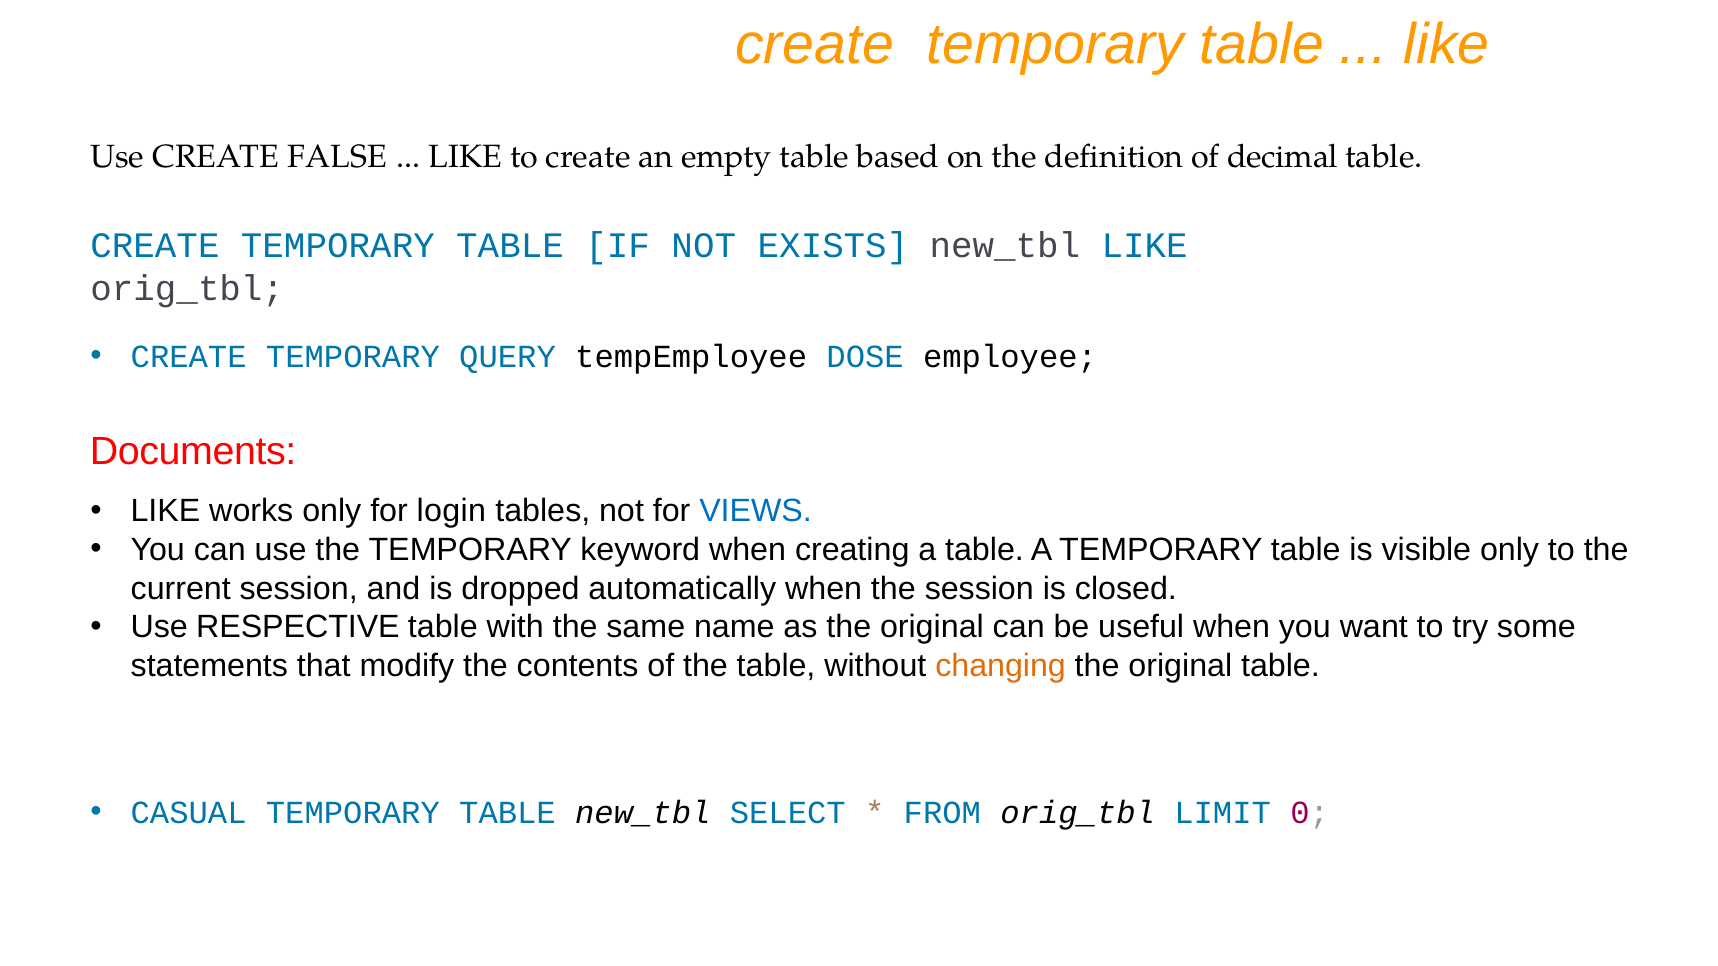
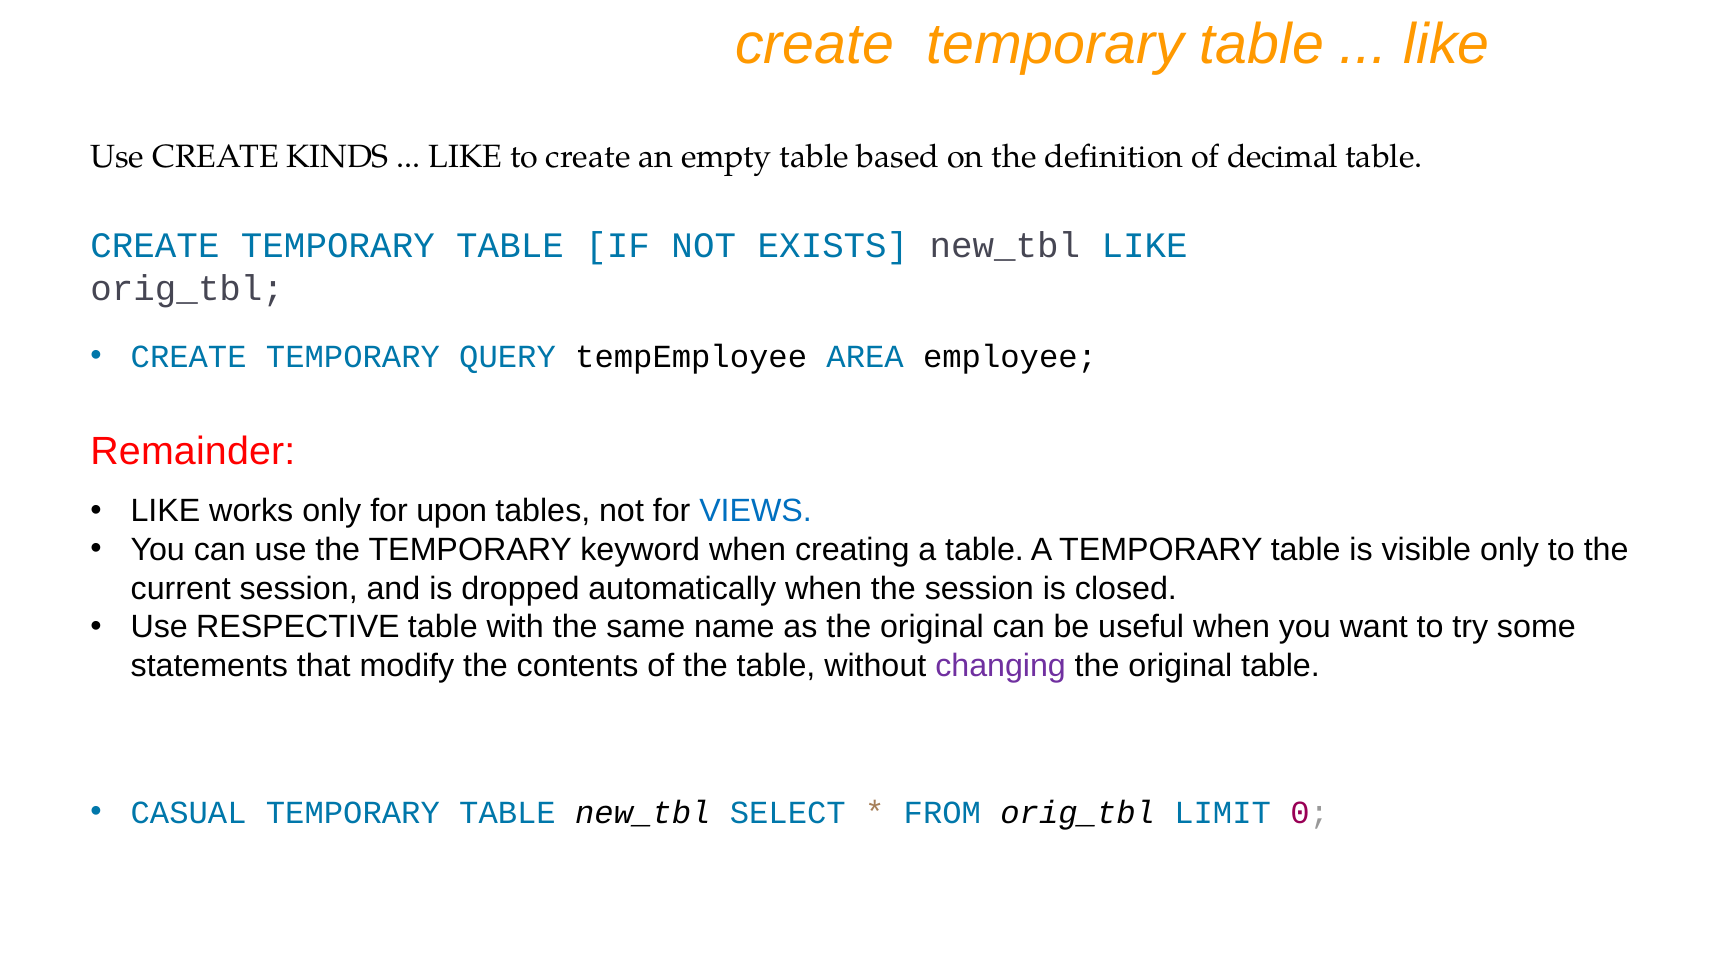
FALSE: FALSE -> KINDS
DOSE: DOSE -> AREA
Documents: Documents -> Remainder
login: login -> upon
changing colour: orange -> purple
